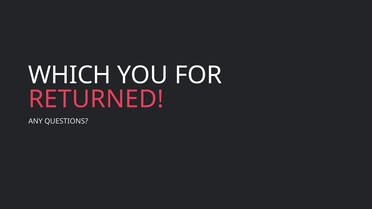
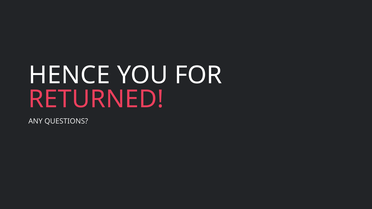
WHICH: WHICH -> HENCE
